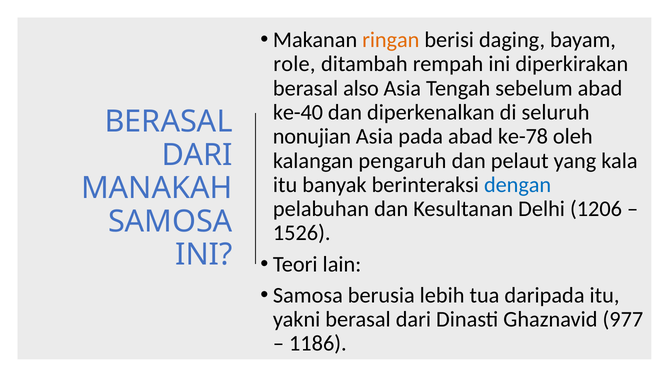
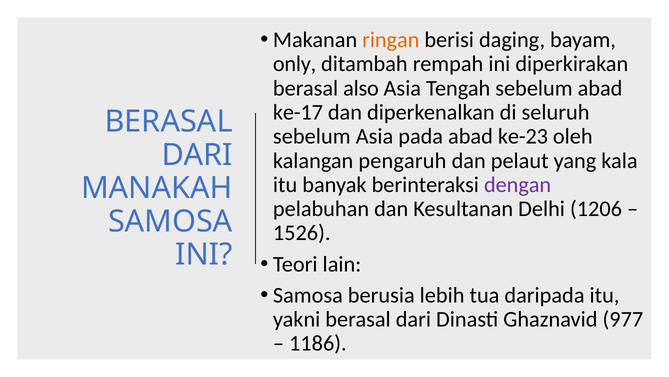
role: role -> only
ke-40: ke-40 -> ke-17
nonujian at (312, 136): nonujian -> sebelum
ke-78: ke-78 -> ke-23
dengan colour: blue -> purple
